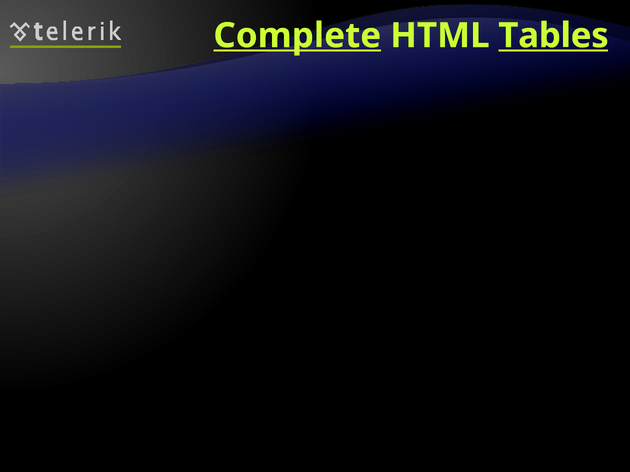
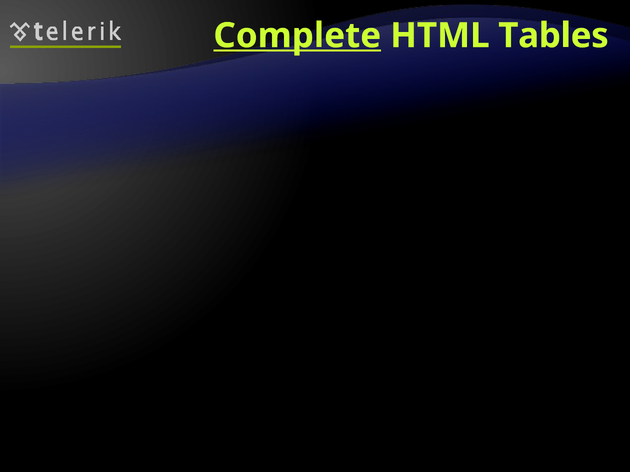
Tables at (554, 36) underline: present -> none
